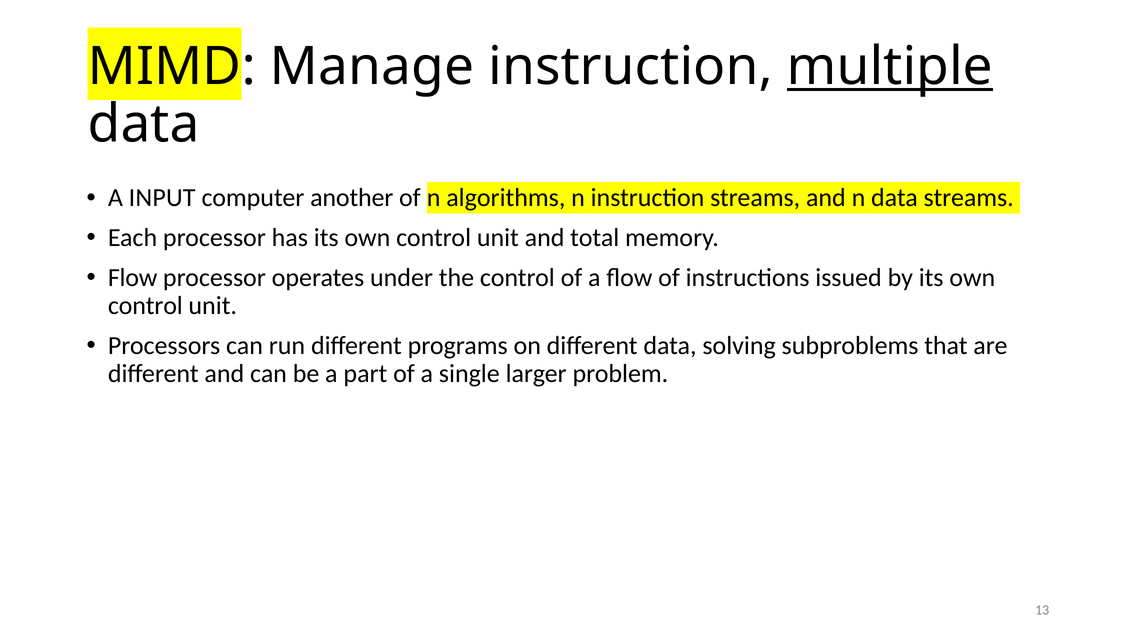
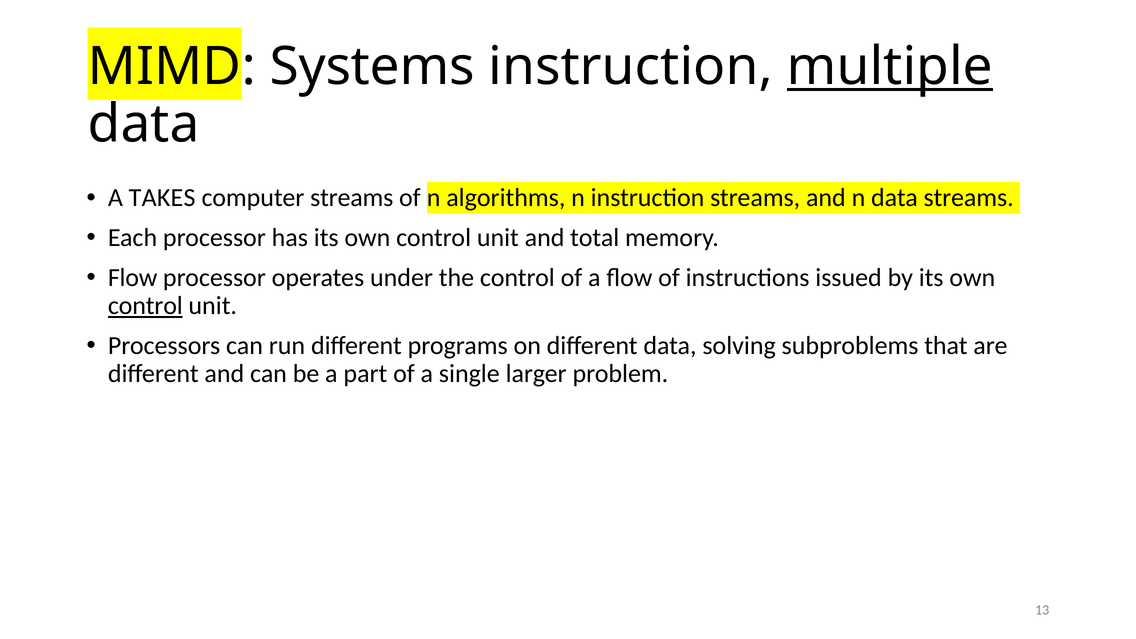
Manage: Manage -> Systems
INPUT: INPUT -> TAKES
computer another: another -> streams
control at (145, 306) underline: none -> present
